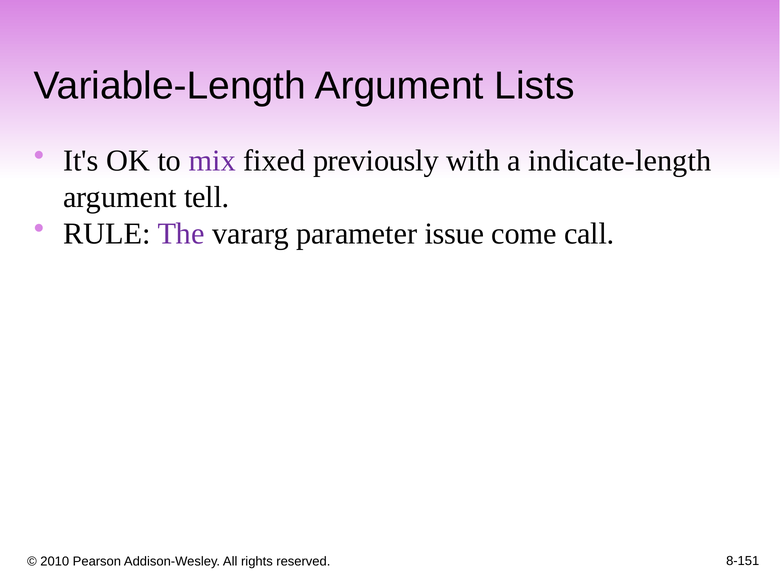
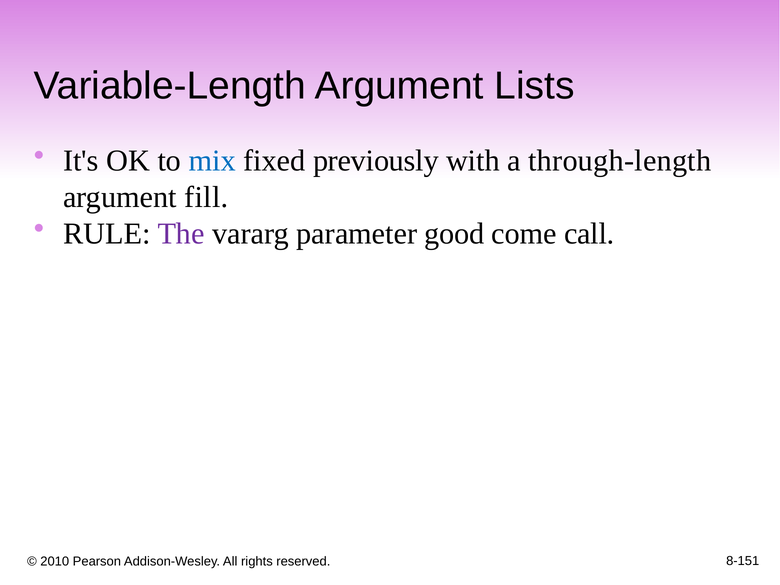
mix colour: purple -> blue
indicate-length: indicate-length -> through-length
tell: tell -> fill
issue: issue -> good
